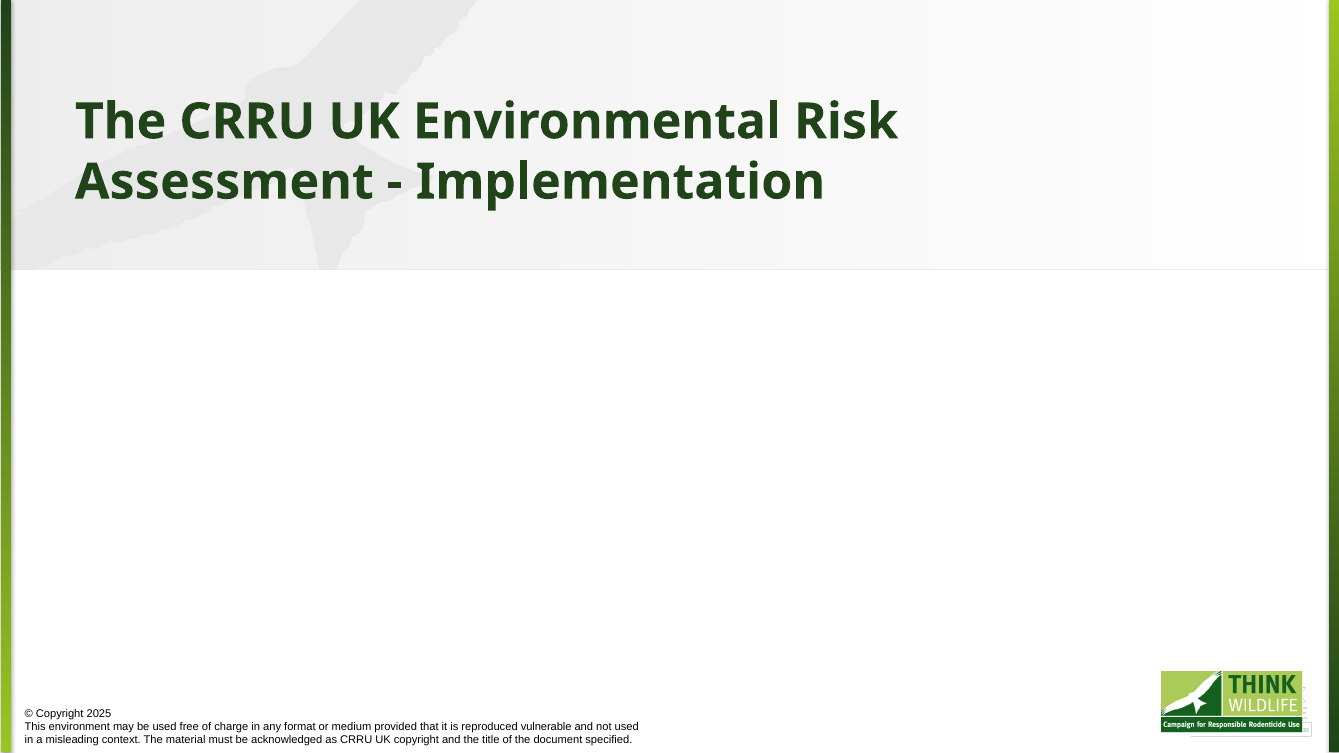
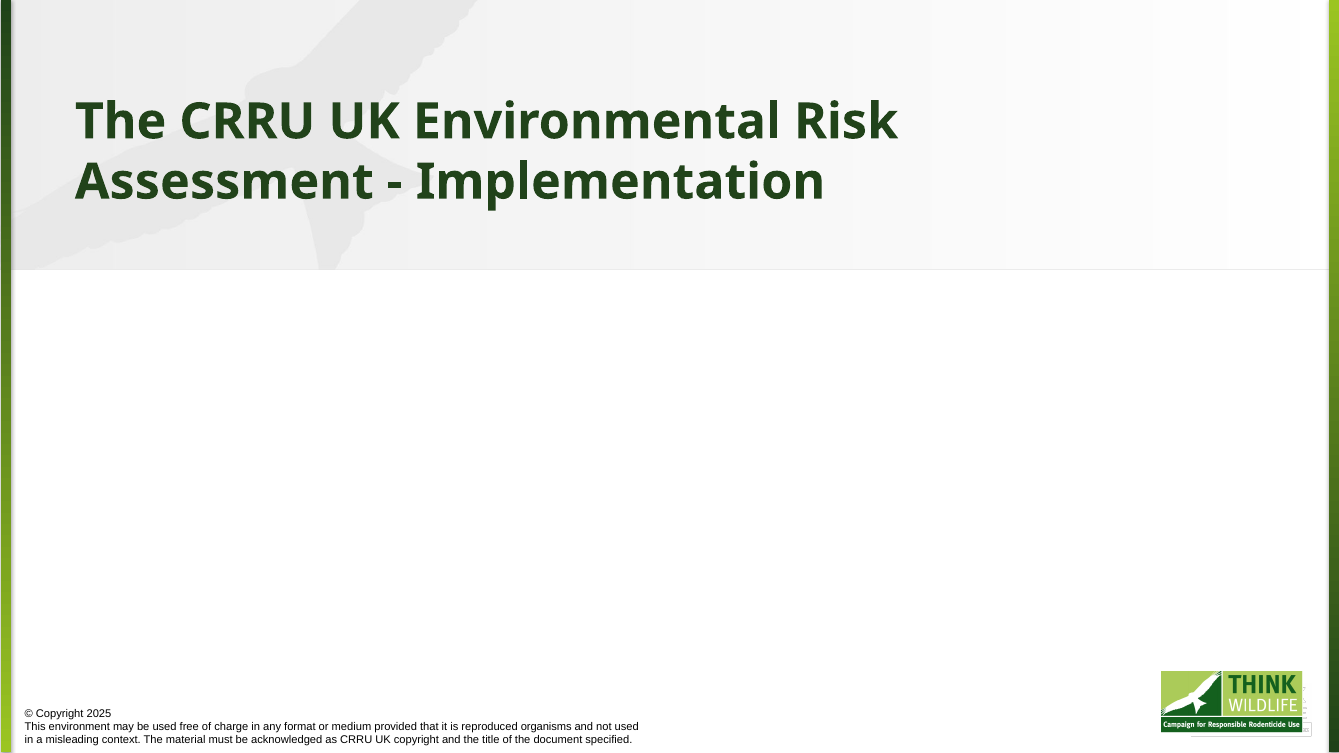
vulnerable: vulnerable -> organisms
